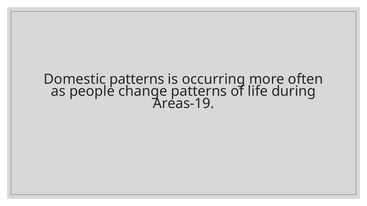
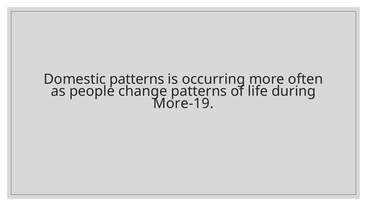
Areas-19: Areas-19 -> More-19
